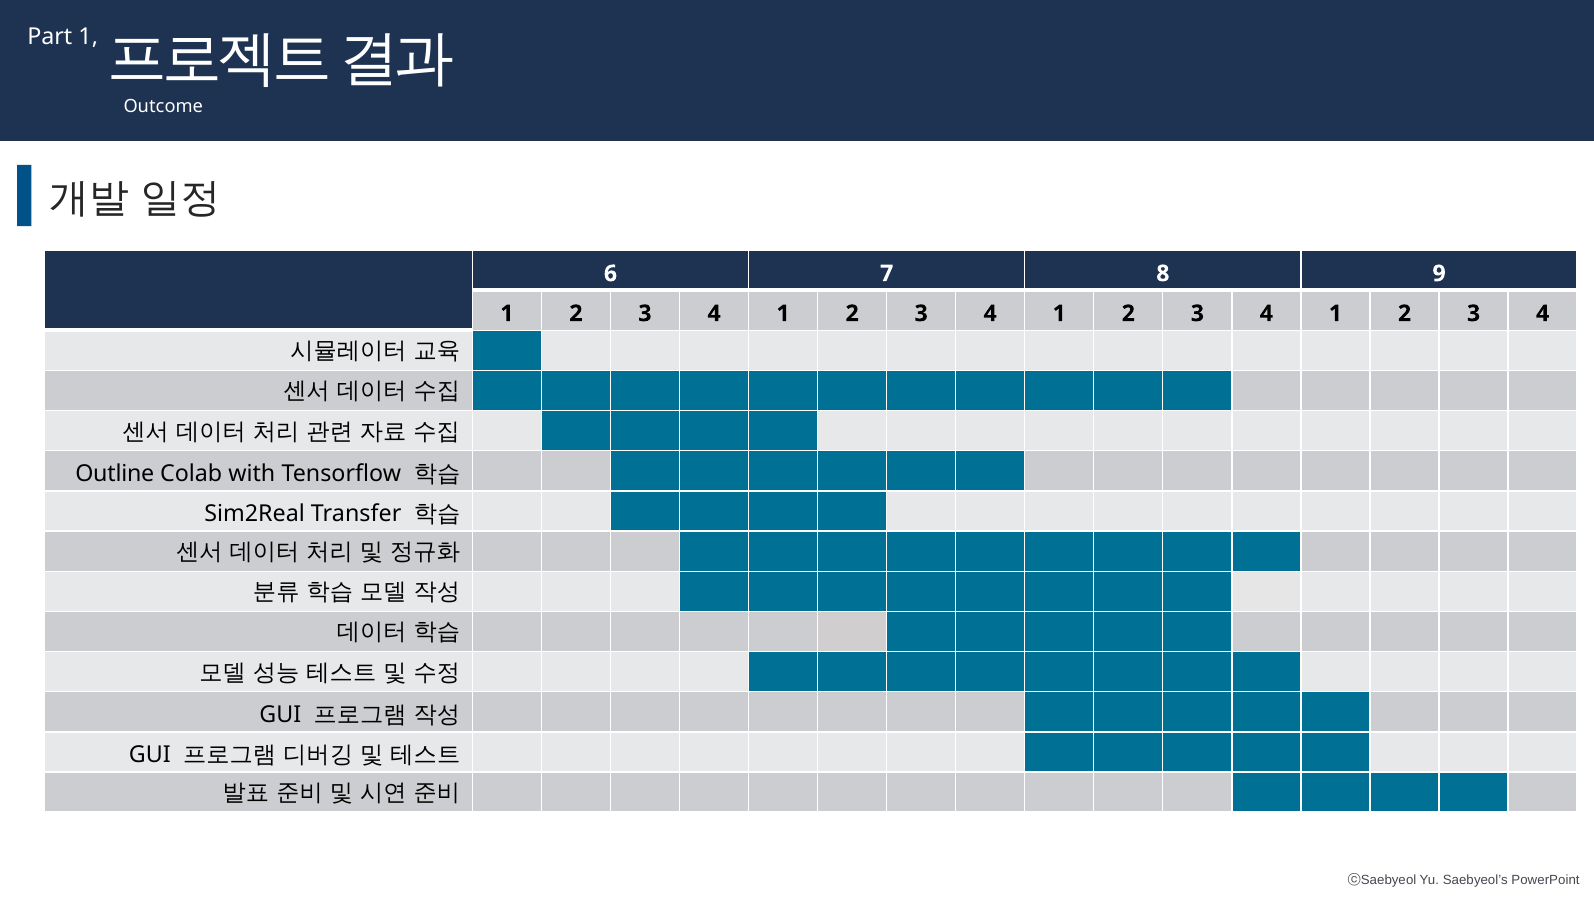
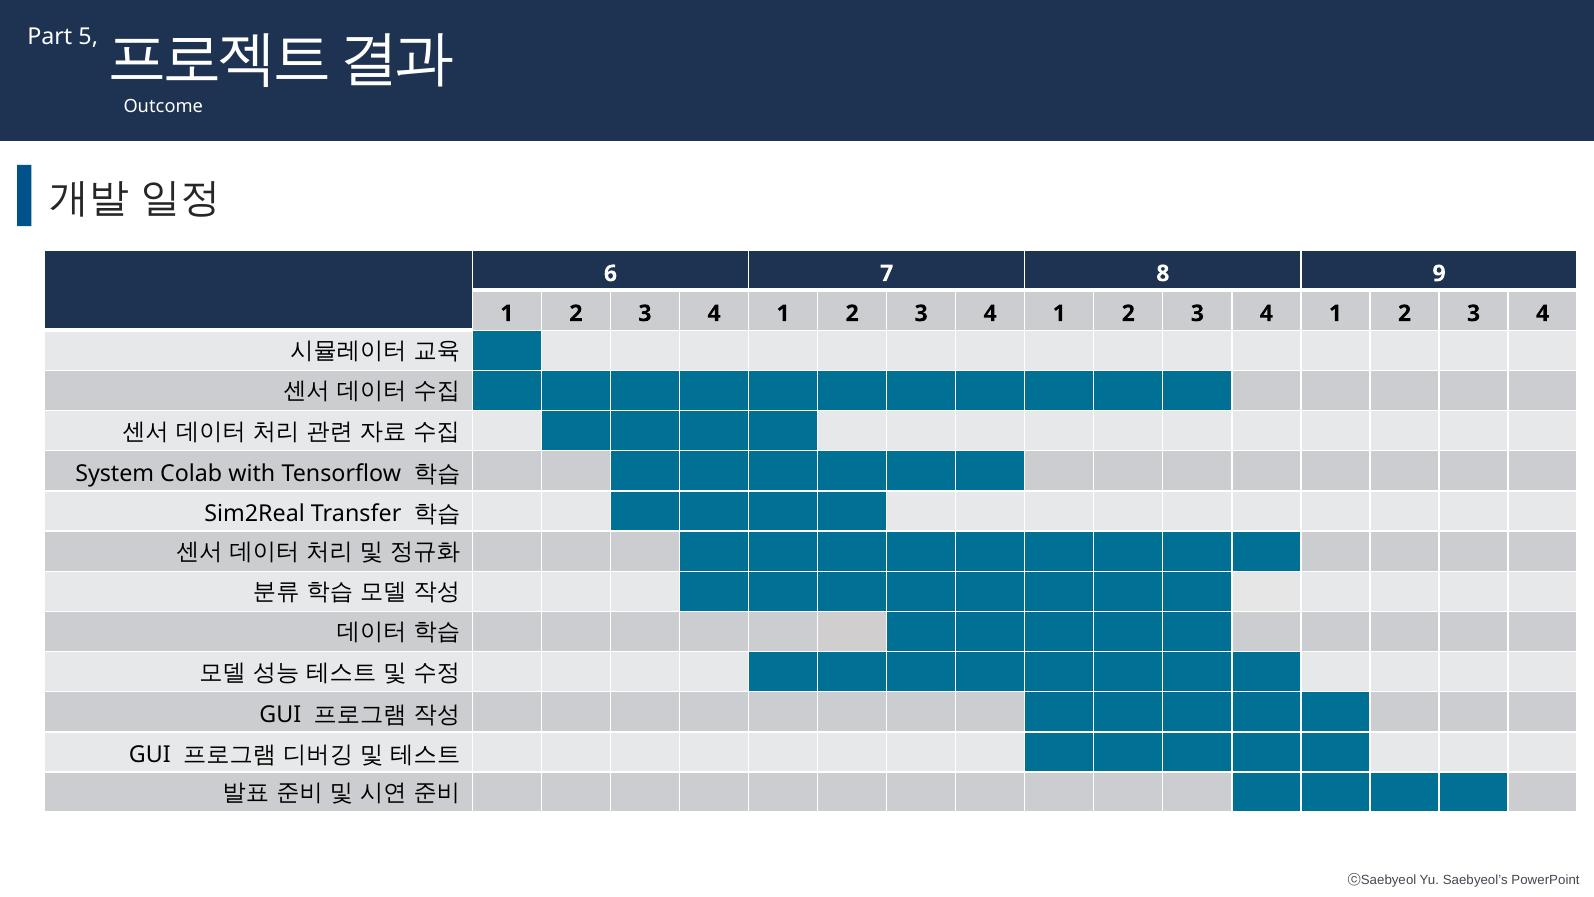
Part 1: 1 -> 5
Outline: Outline -> System
